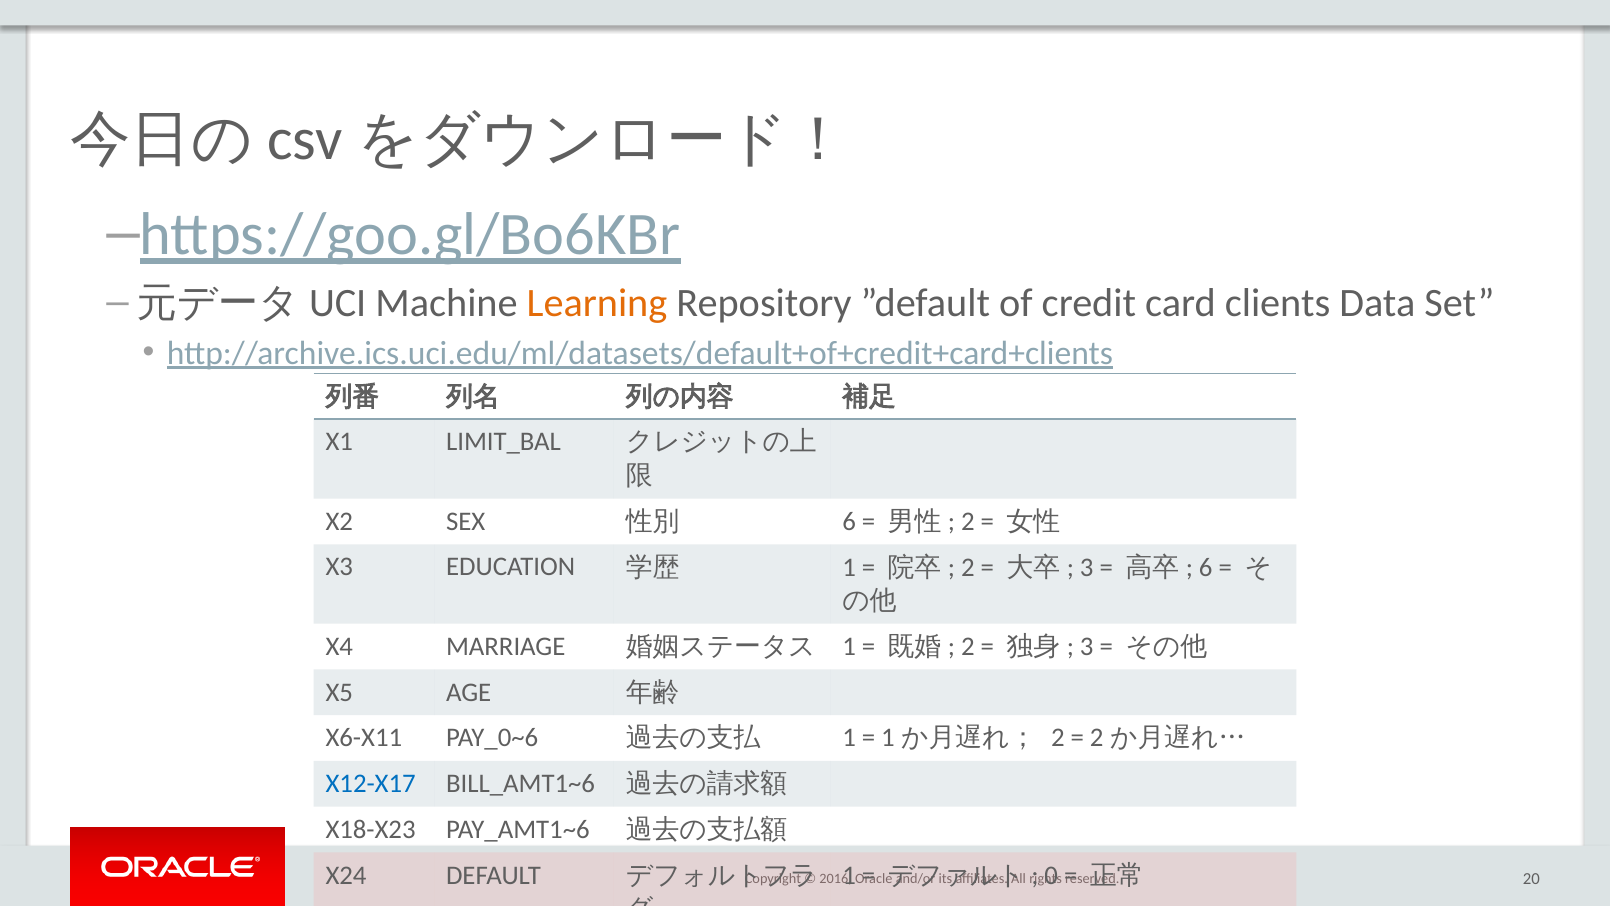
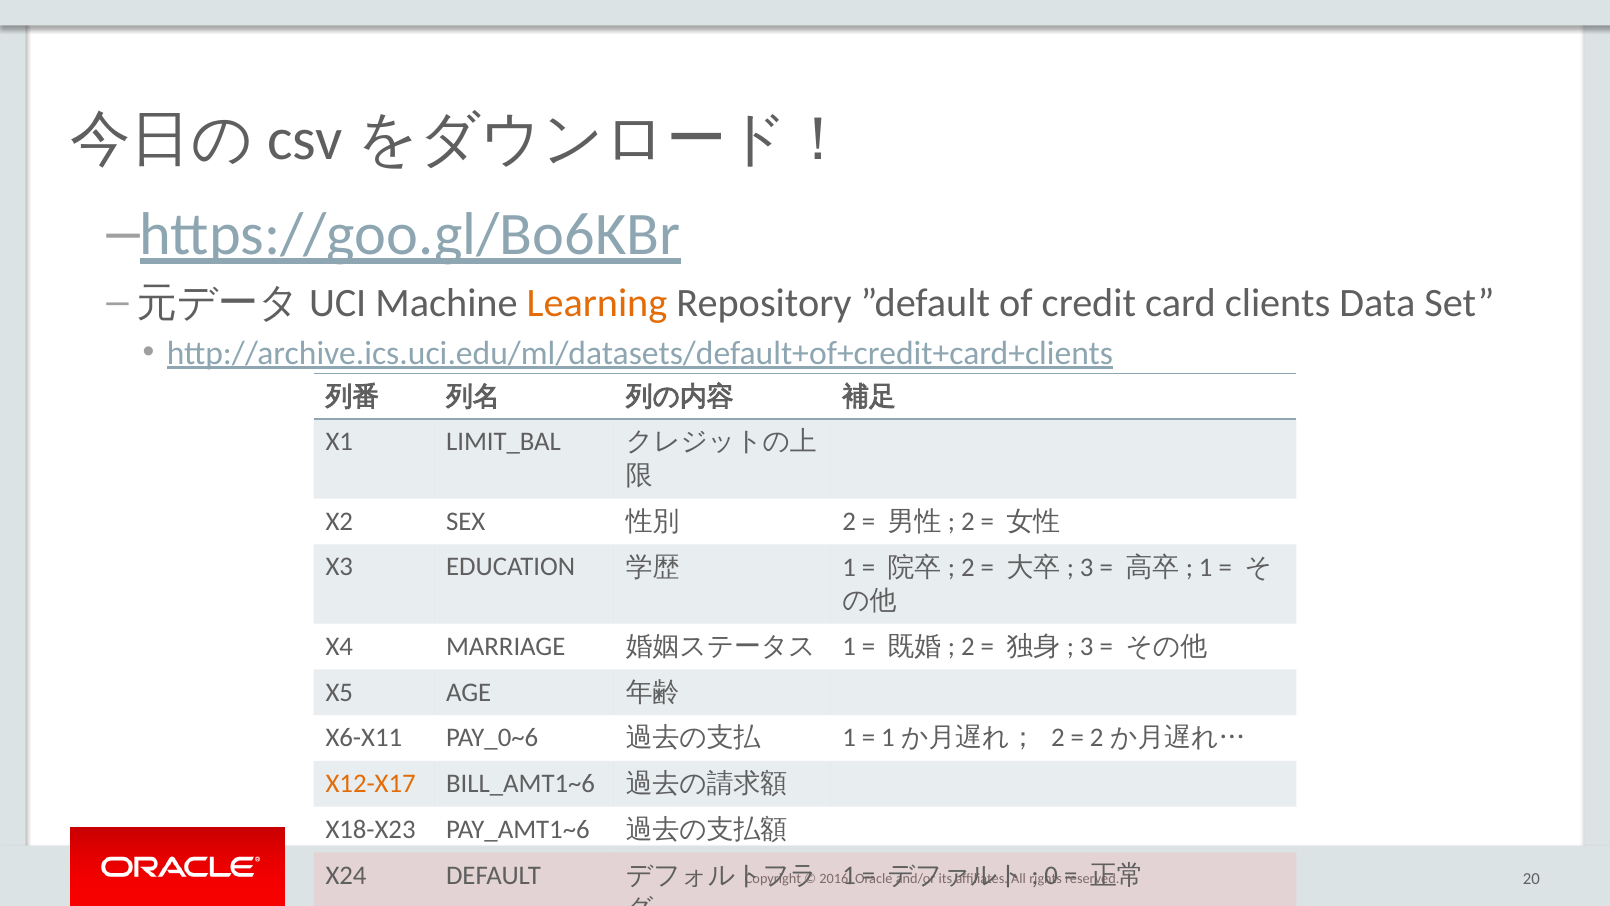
6 at (849, 521): 6 -> 2
6 at (1206, 567): 6 -> 1
X12-X17 colour: blue -> orange
